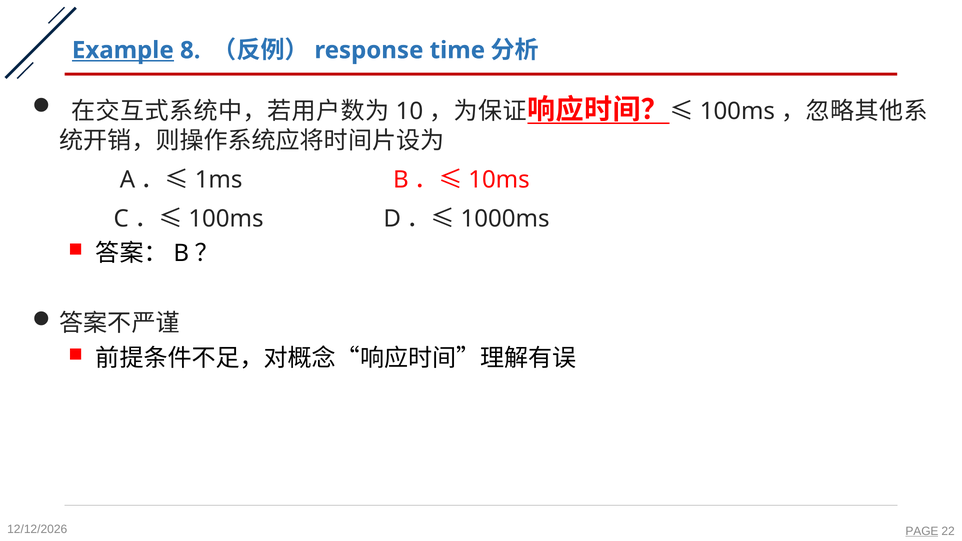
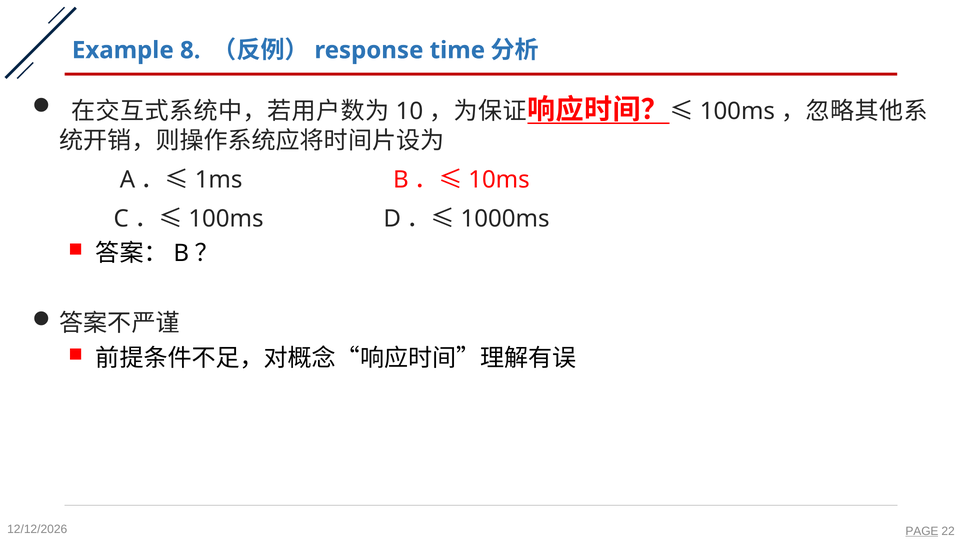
Example underline: present -> none
